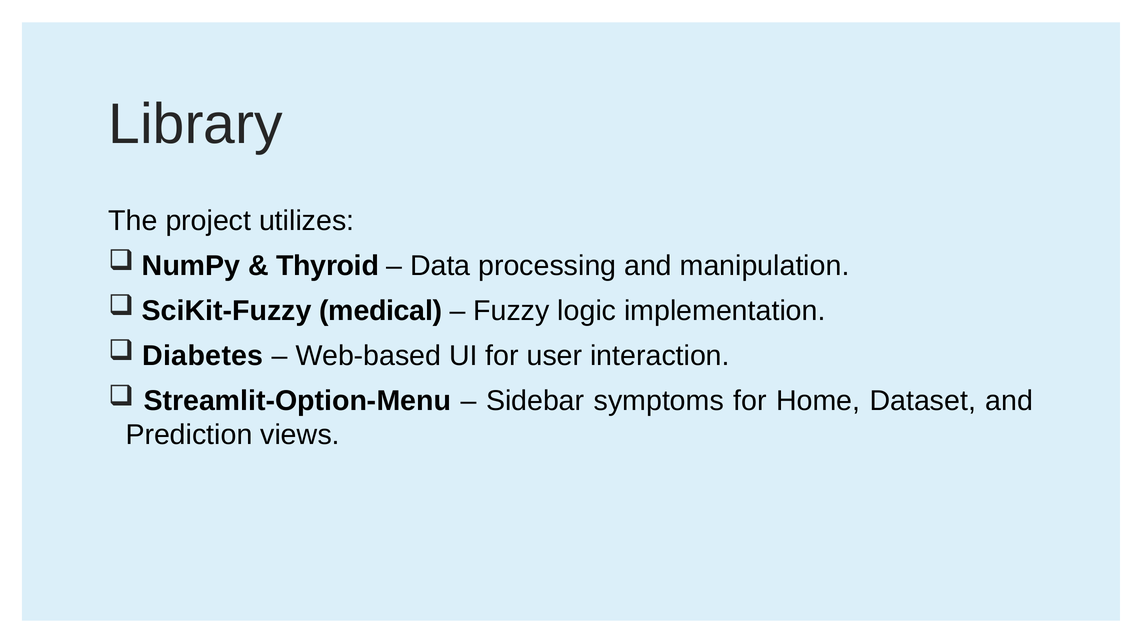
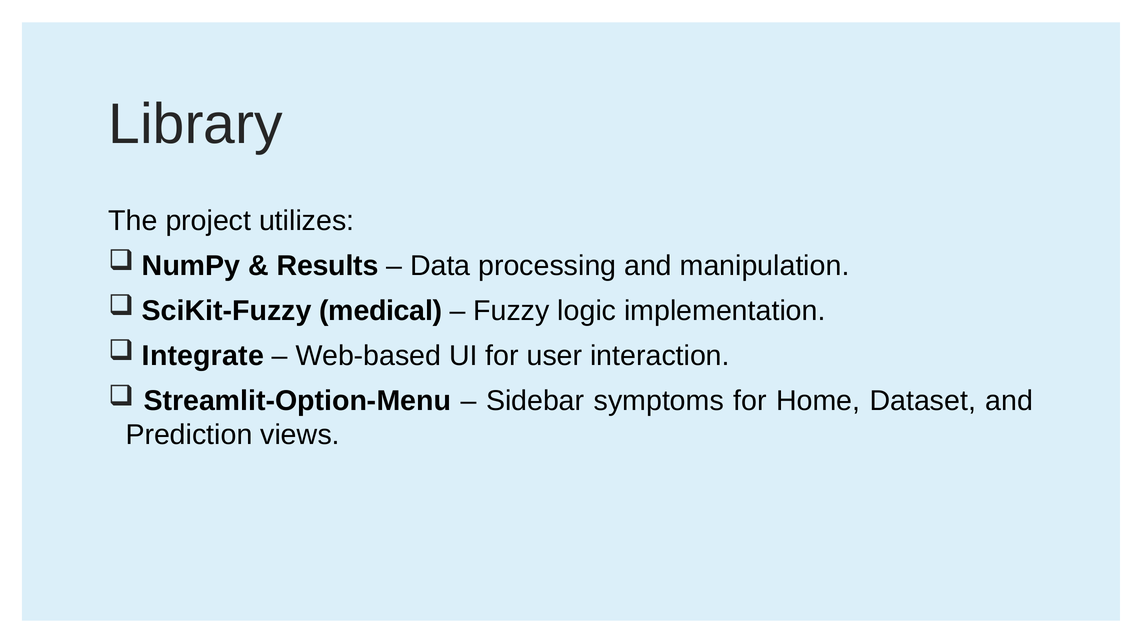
Thyroid: Thyroid -> Results
Diabetes: Diabetes -> Integrate
